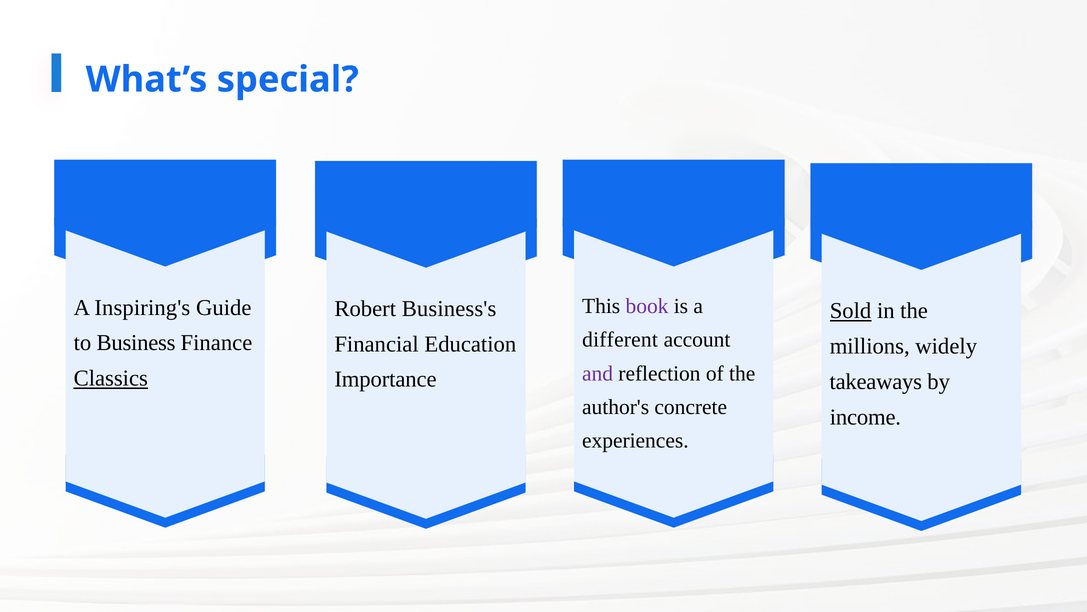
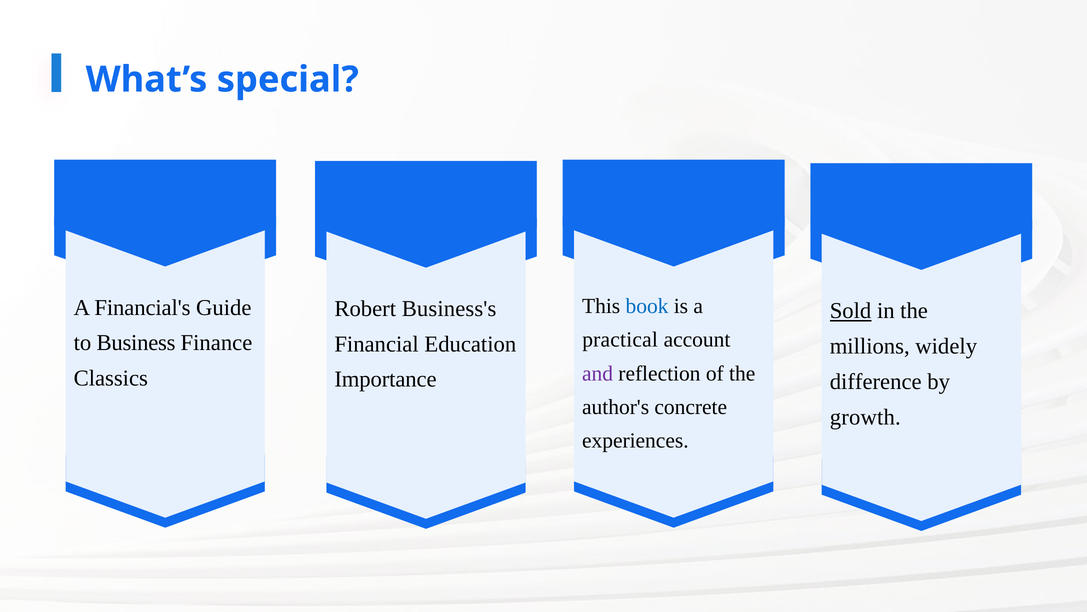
book colour: purple -> blue
Inspiring's: Inspiring's -> Financial's
different: different -> practical
Classics underline: present -> none
takeaways: takeaways -> difference
income: income -> growth
